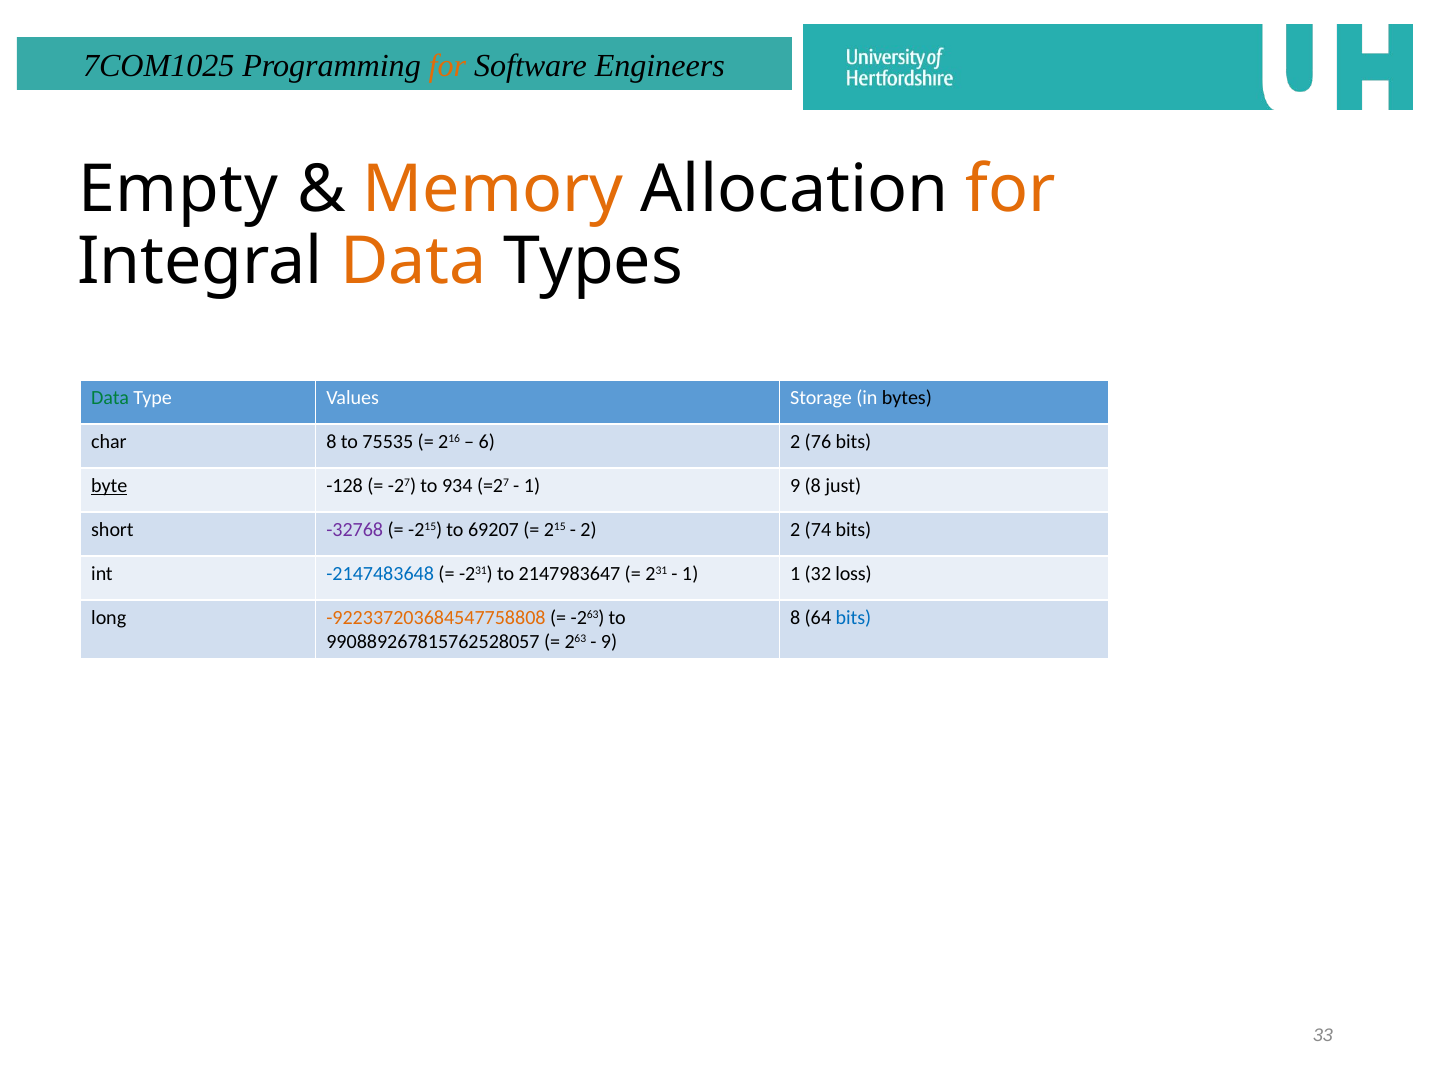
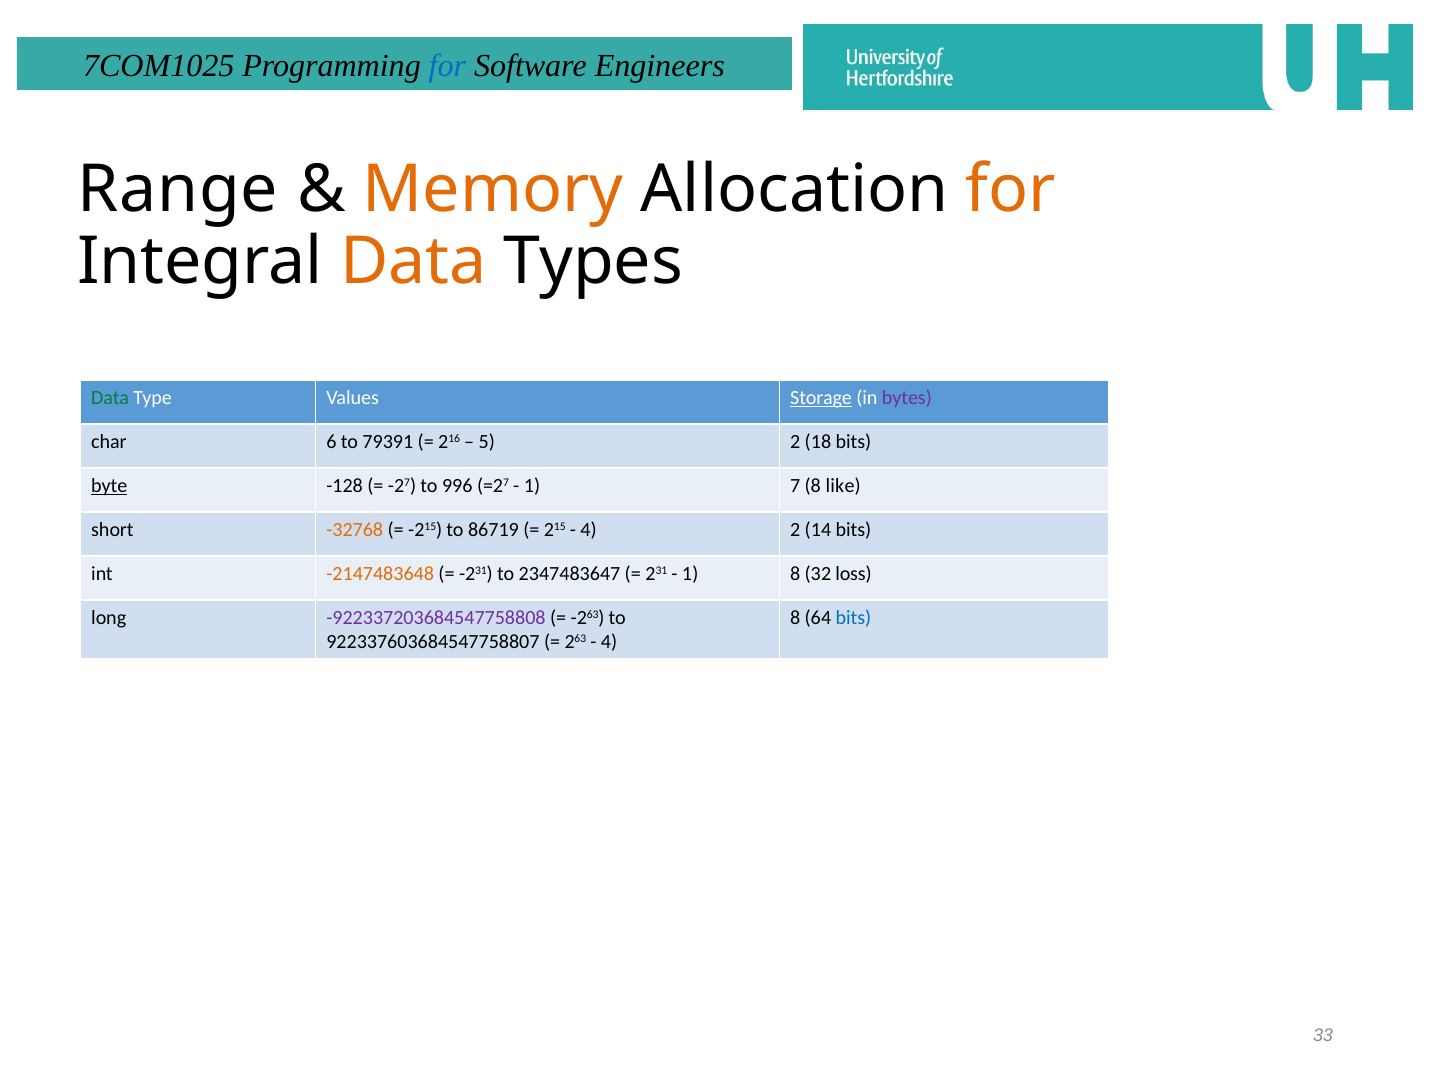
for at (447, 66) colour: orange -> blue
Empty: Empty -> Range
Storage underline: none -> present
bytes colour: black -> purple
char 8: 8 -> 6
75535: 75535 -> 79391
6: 6 -> 5
76: 76 -> 18
934: 934 -> 996
1 9: 9 -> 7
just: just -> like
-32768 colour: purple -> orange
69207: 69207 -> 86719
2 at (589, 530): 2 -> 4
74: 74 -> 14
-2147483648 colour: blue -> orange
2147983647: 2147983647 -> 2347483647
1 1: 1 -> 8
-922337203684547758808 colour: orange -> purple
990889267815762528057: 990889267815762528057 -> 922337603684547758807
9 at (609, 642): 9 -> 4
